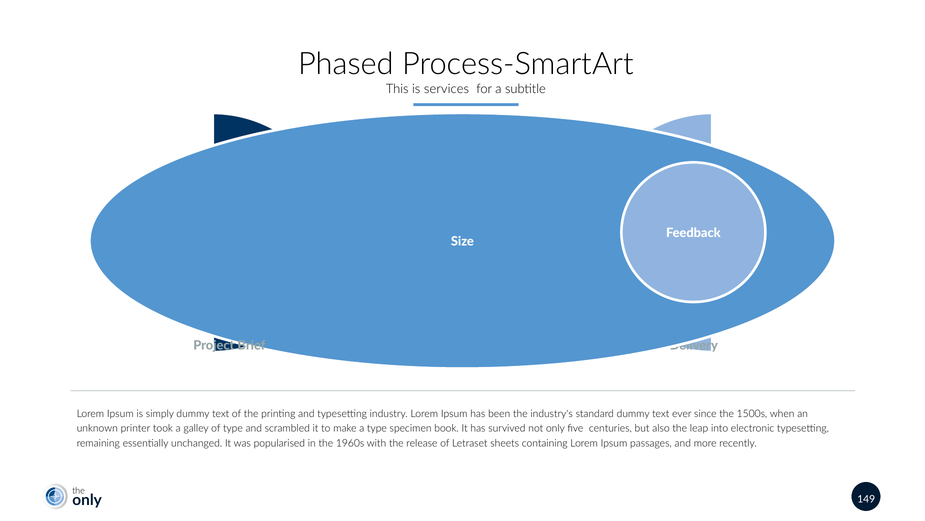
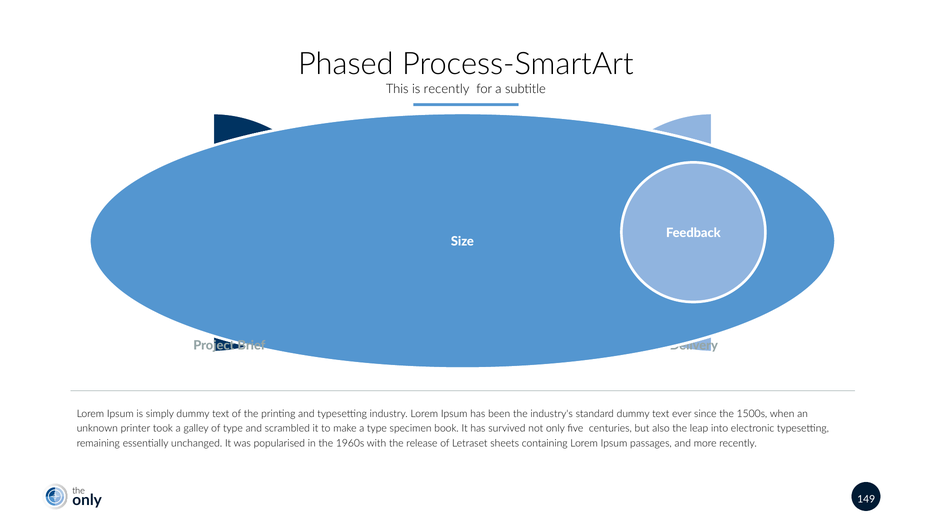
is services: services -> recently
